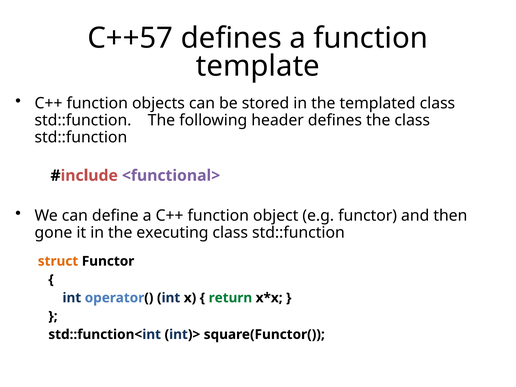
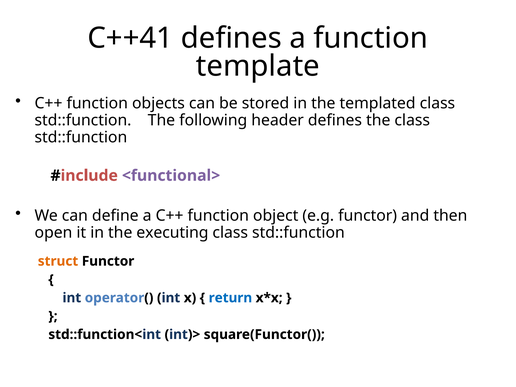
C++57: C++57 -> C++41
gone: gone -> open
return colour: green -> blue
